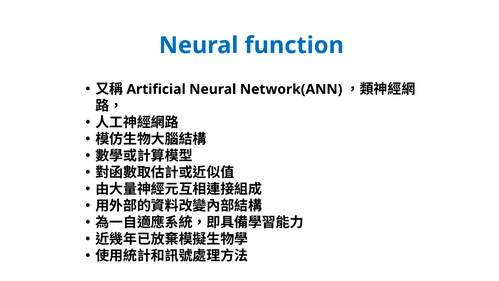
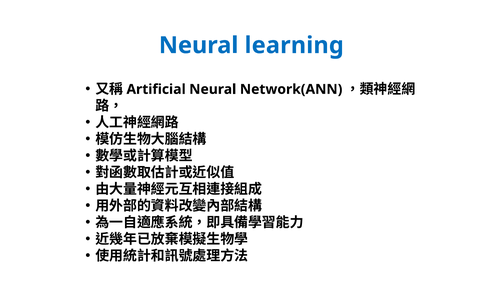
function: function -> learning
